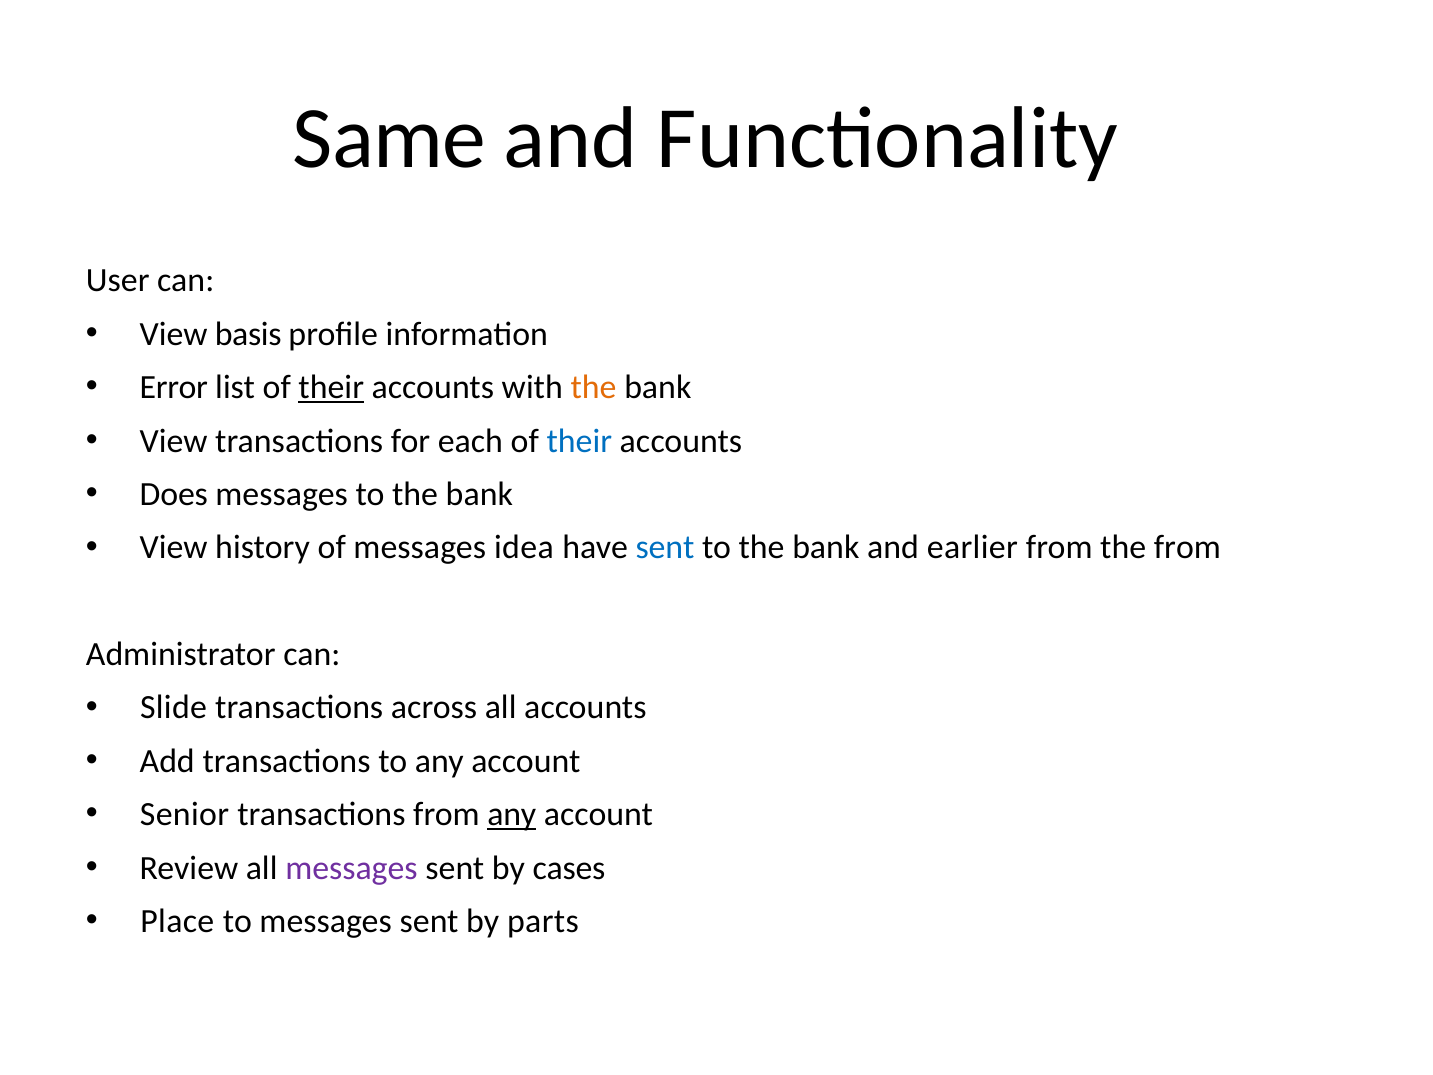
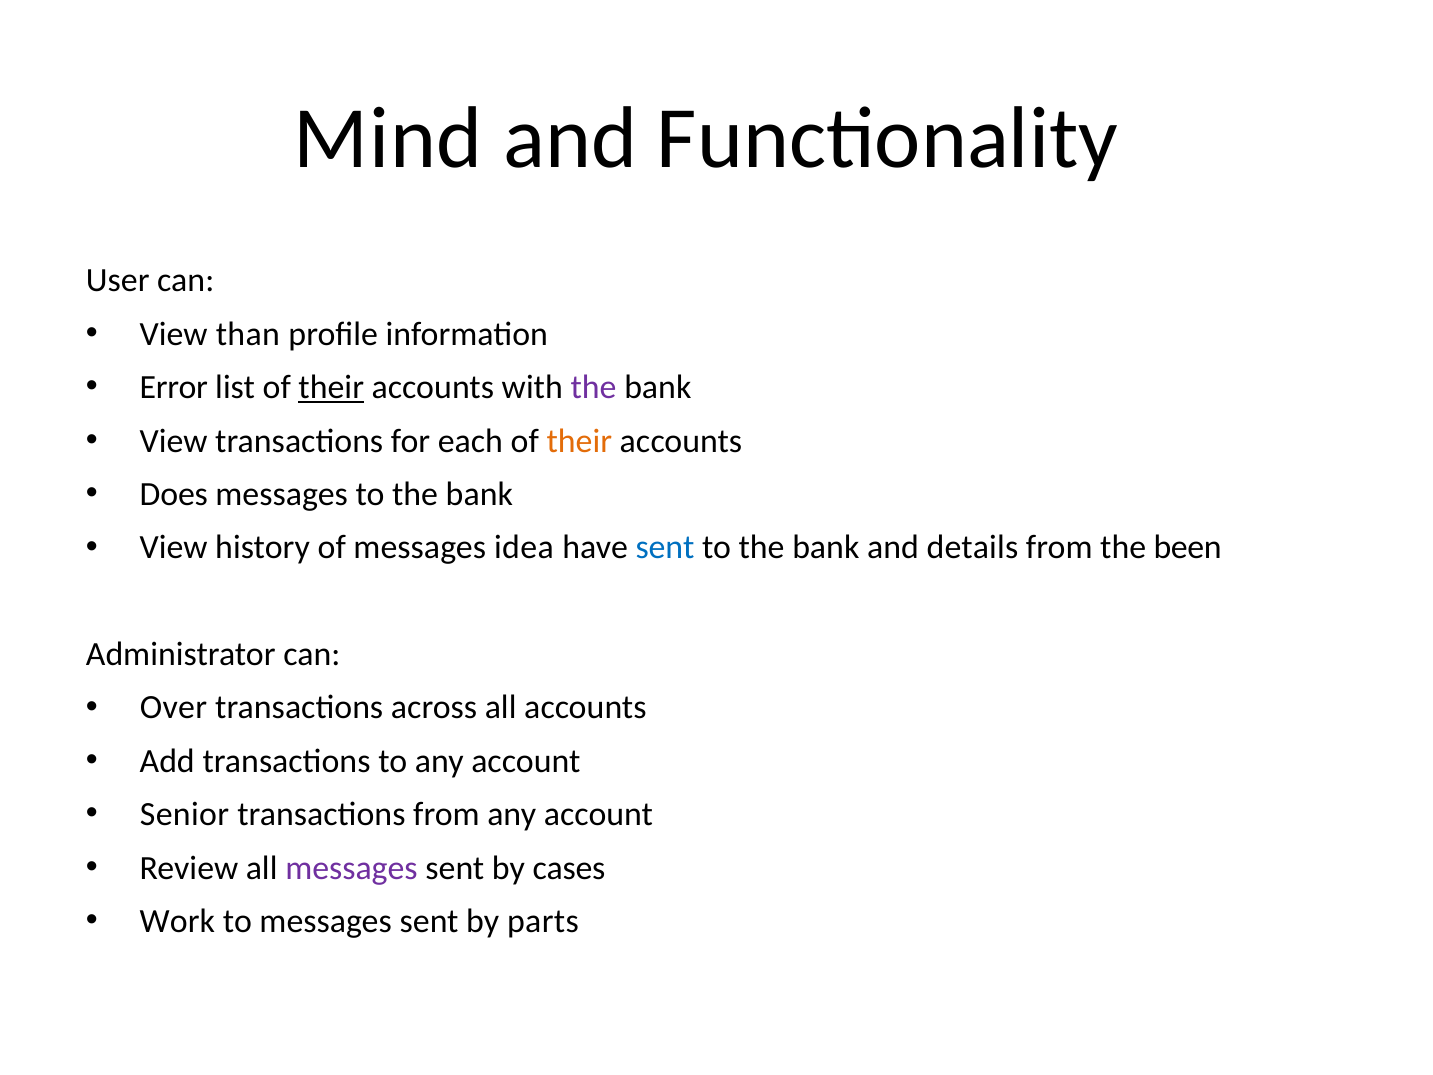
Same: Same -> Mind
basis: basis -> than
the at (594, 387) colour: orange -> purple
their at (579, 441) colour: blue -> orange
earlier: earlier -> details
the from: from -> been
Slide: Slide -> Over
any at (512, 814) underline: present -> none
Place: Place -> Work
